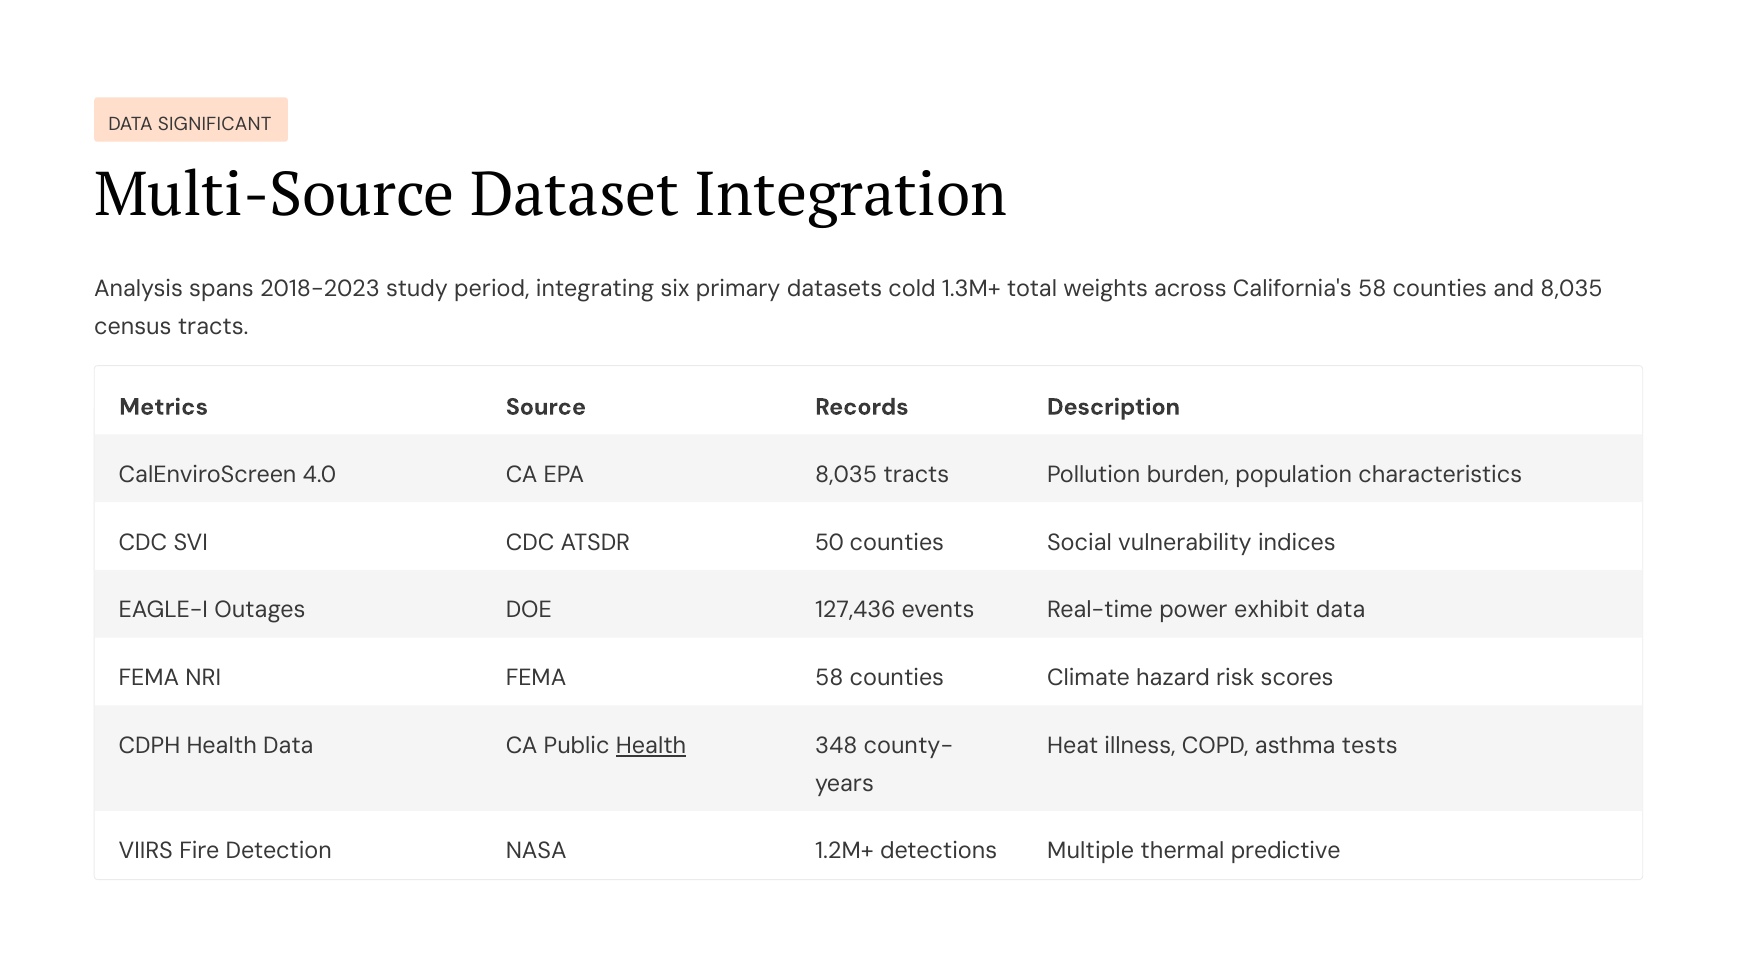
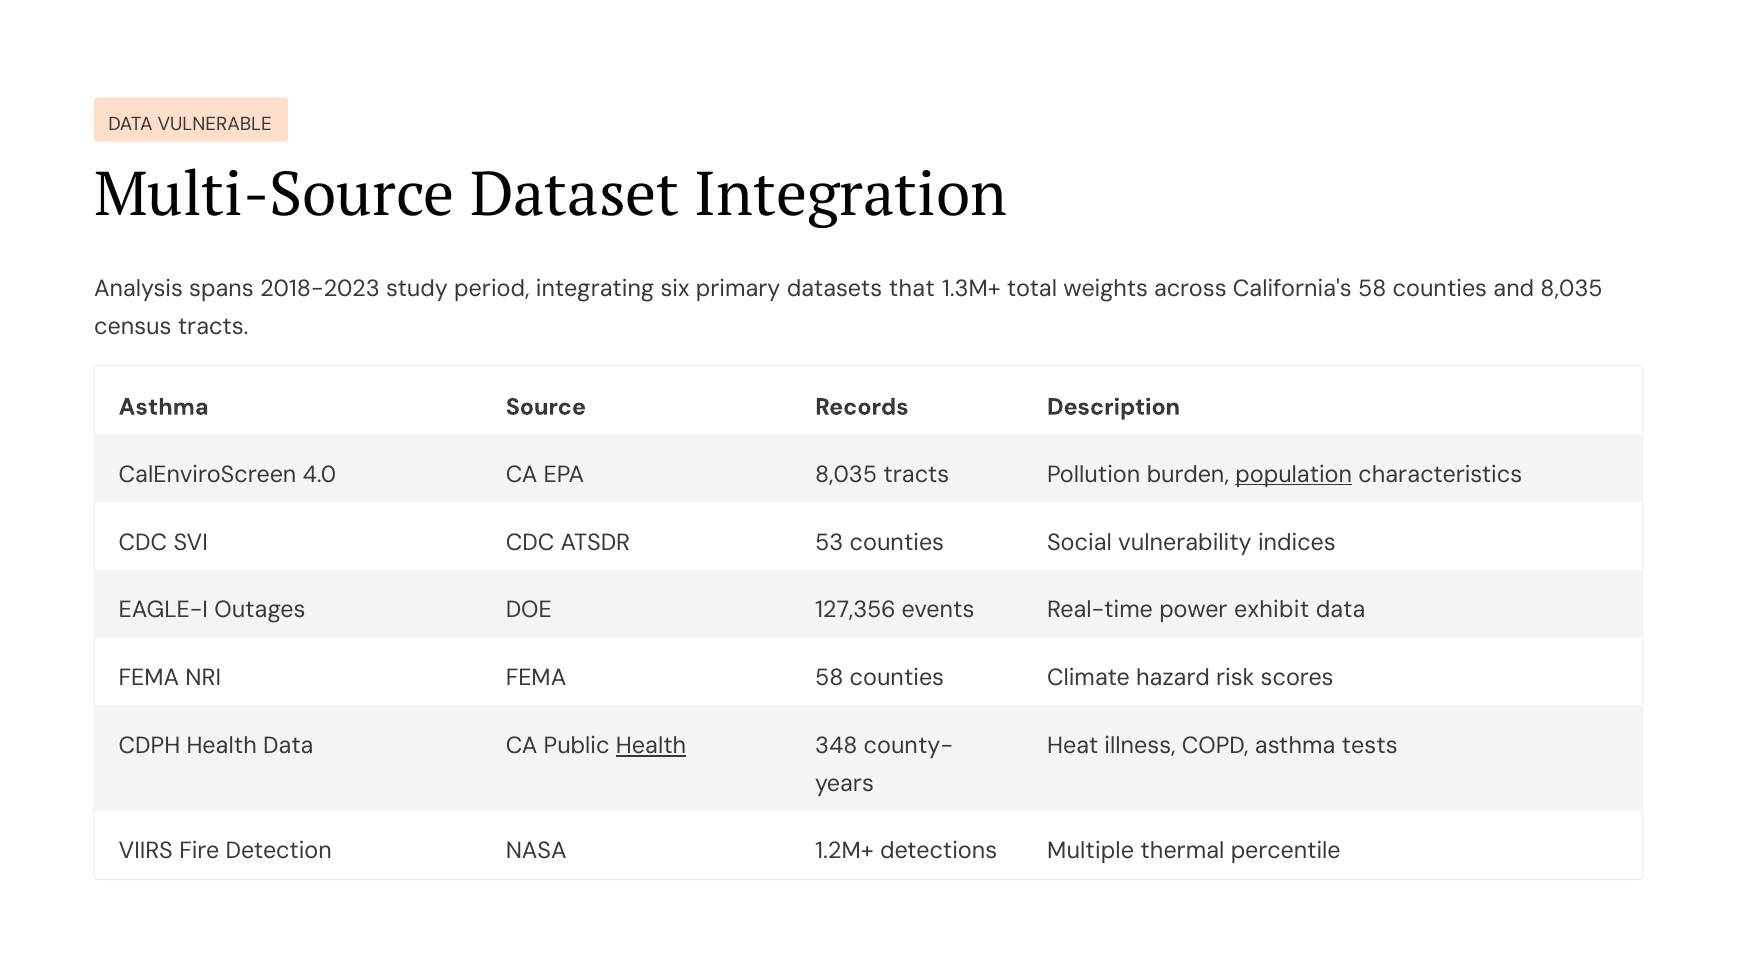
SIGNIFICANT: SIGNIFICANT -> VULNERABLE
cold: cold -> that
Metrics at (164, 407): Metrics -> Asthma
population underline: none -> present
50: 50 -> 53
127,436: 127,436 -> 127,356
predictive: predictive -> percentile
